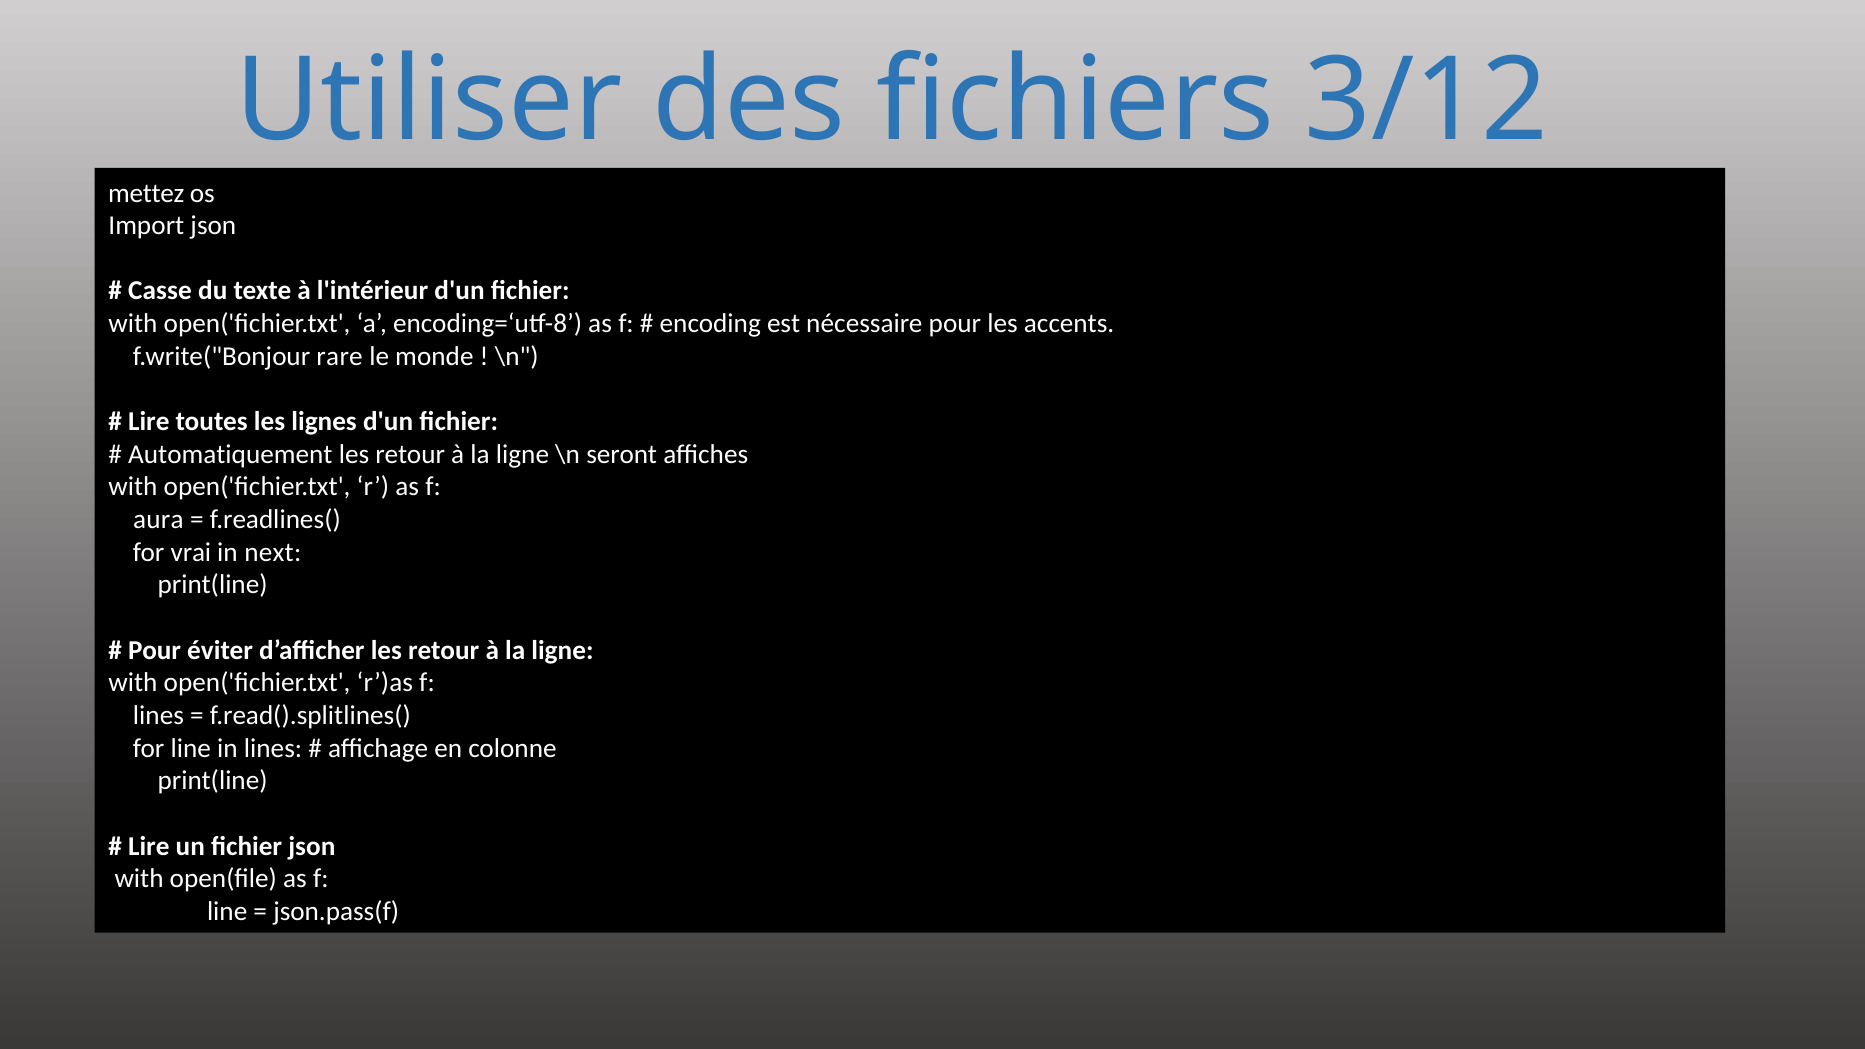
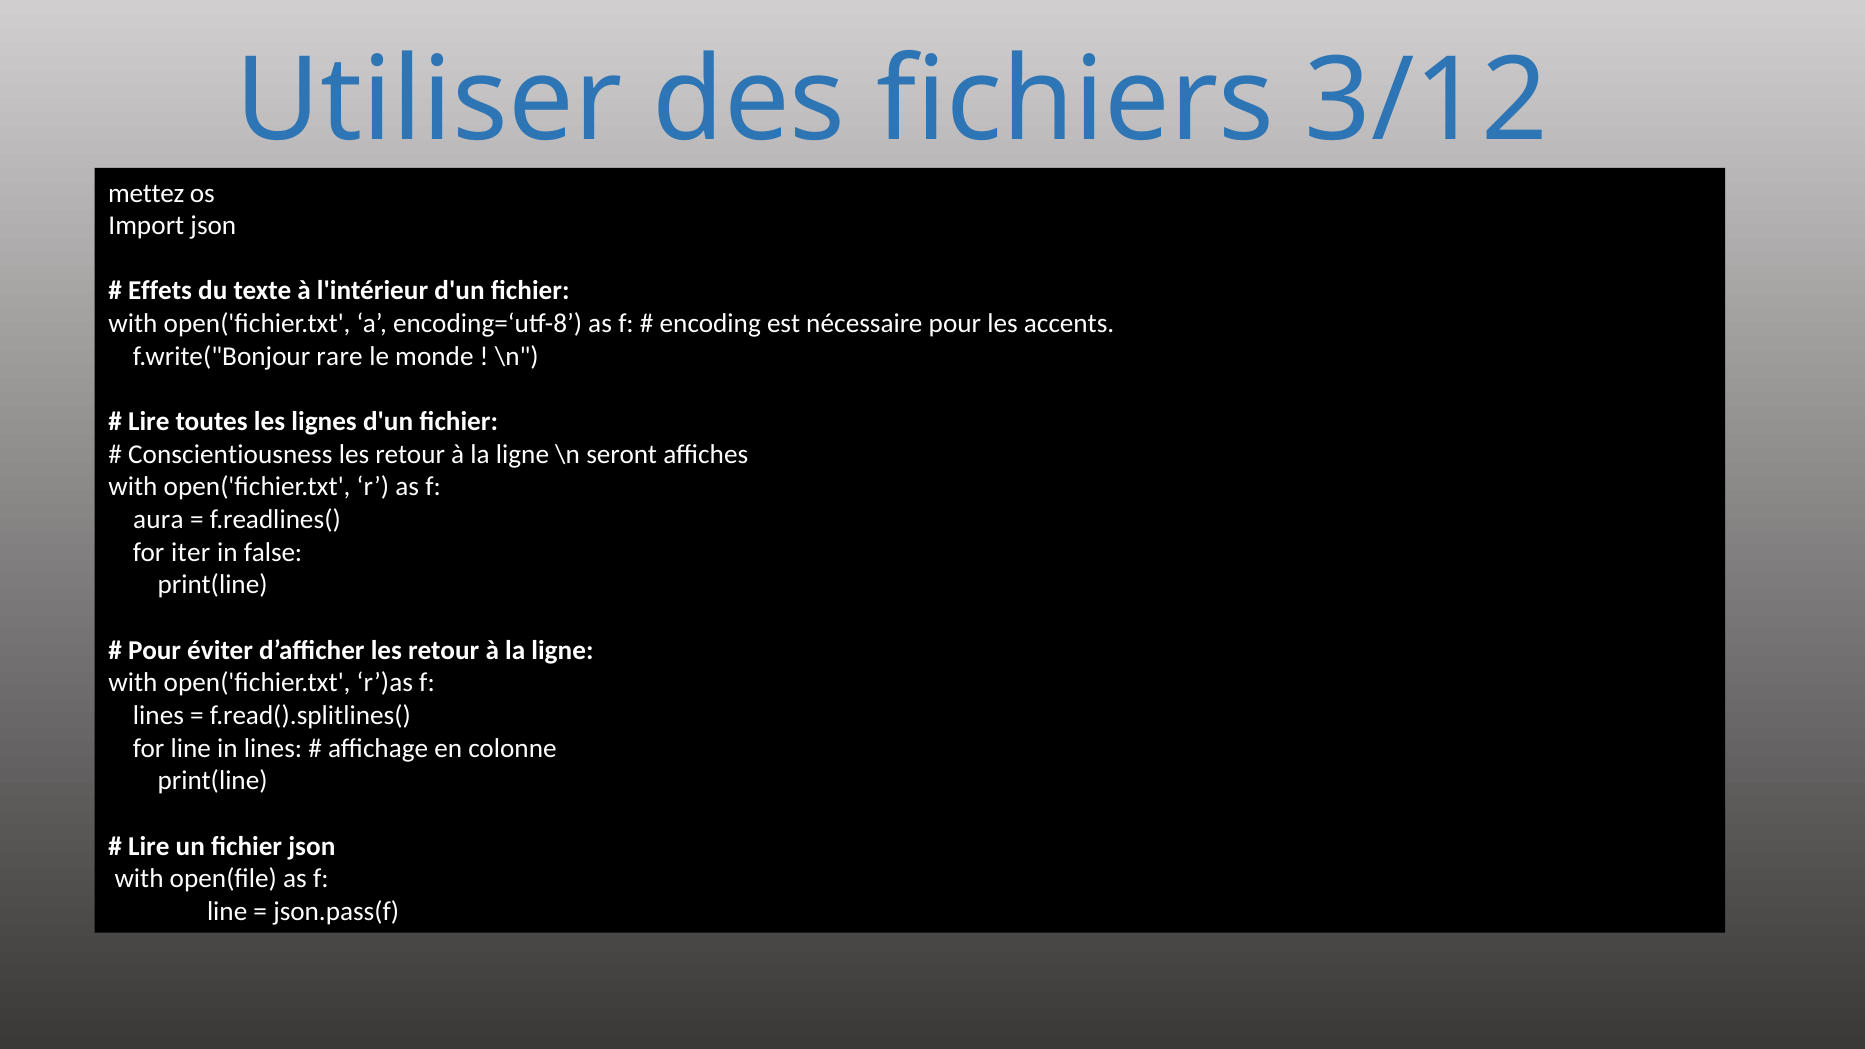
Casse: Casse -> Effets
Automatiquement: Automatiquement -> Conscientiousness
vrai: vrai -> iter
next: next -> false
